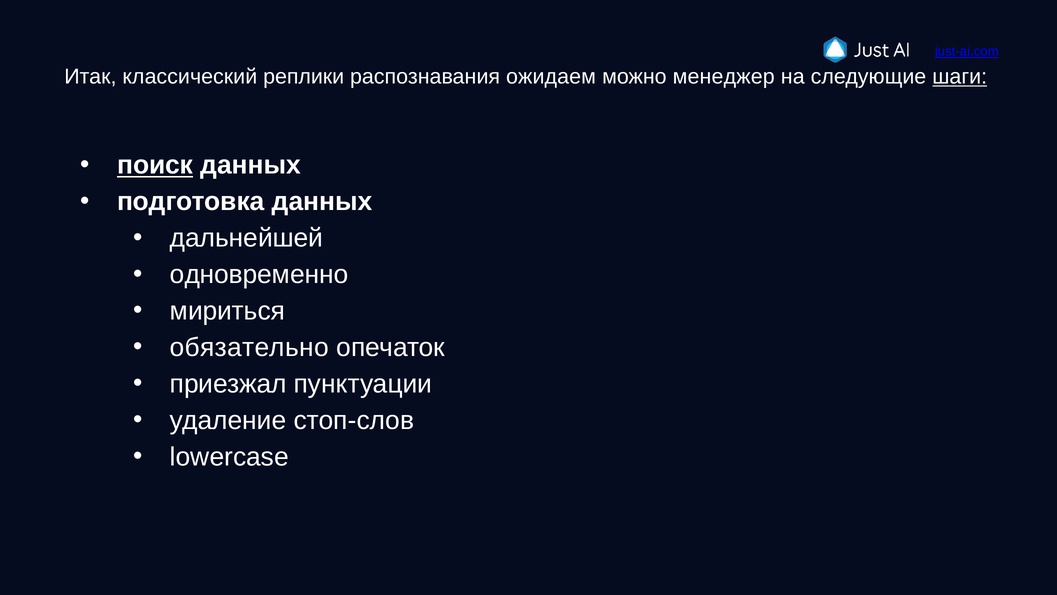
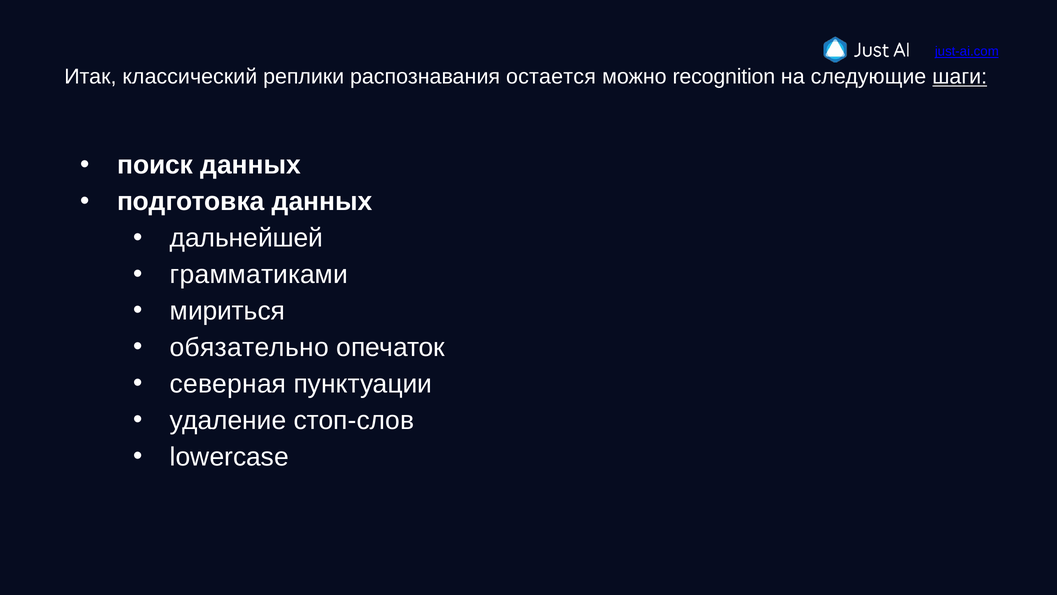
ожидаем: ожидаем -> остается
менеджер: менеджер -> recognition
поиск underline: present -> none
одновременно: одновременно -> грамматиками
приезжал: приезжал -> северная
